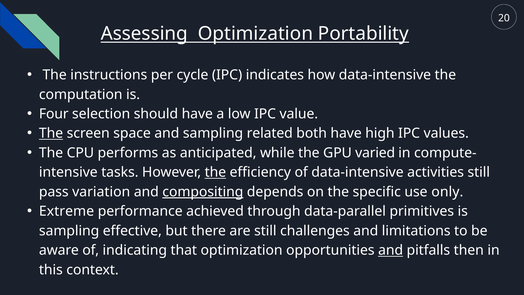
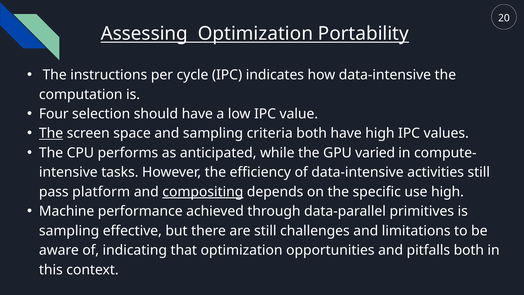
related: related -> criteria
the at (215, 172) underline: present -> none
variation: variation -> platform
use only: only -> high
Extreme: Extreme -> Machine
and at (391, 250) underline: present -> none
pitfalls then: then -> both
